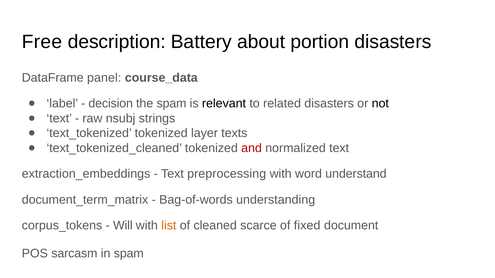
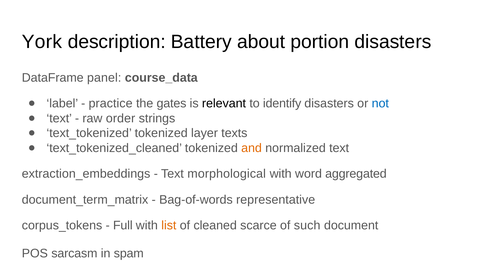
Free: Free -> York
decision: decision -> practice
the spam: spam -> gates
related: related -> identify
not colour: black -> blue
nsubj: nsubj -> order
and colour: red -> orange
preprocessing: preprocessing -> morphological
understand: understand -> aggregated
understanding: understanding -> representative
Will: Will -> Full
fixed: fixed -> such
